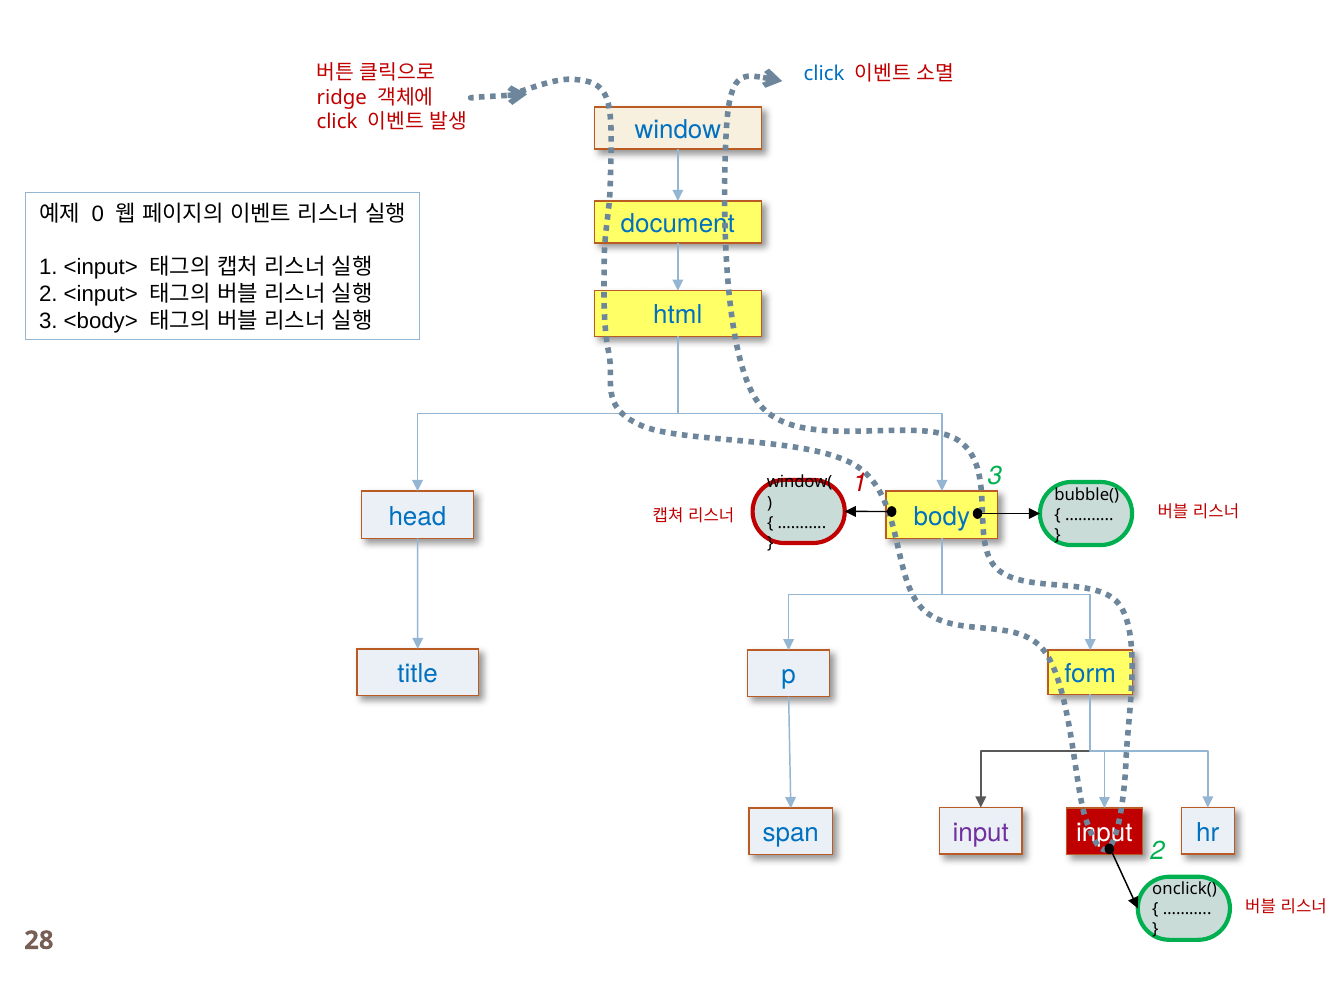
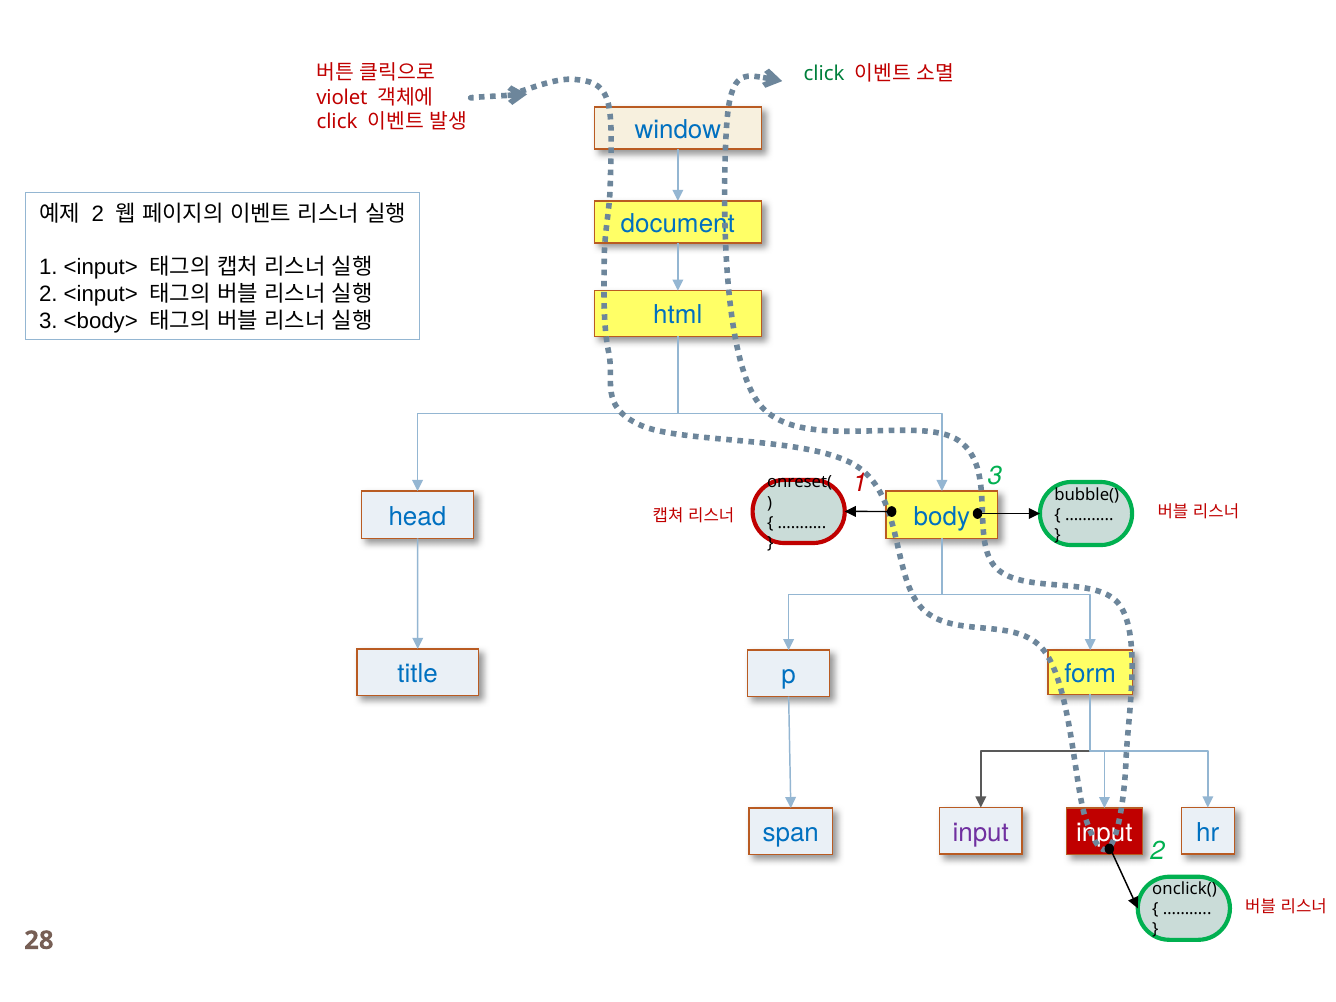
click at (824, 74) colour: blue -> green
ridge: ridge -> violet
0 at (98, 214): 0 -> 2
window(: window( -> onreset(
